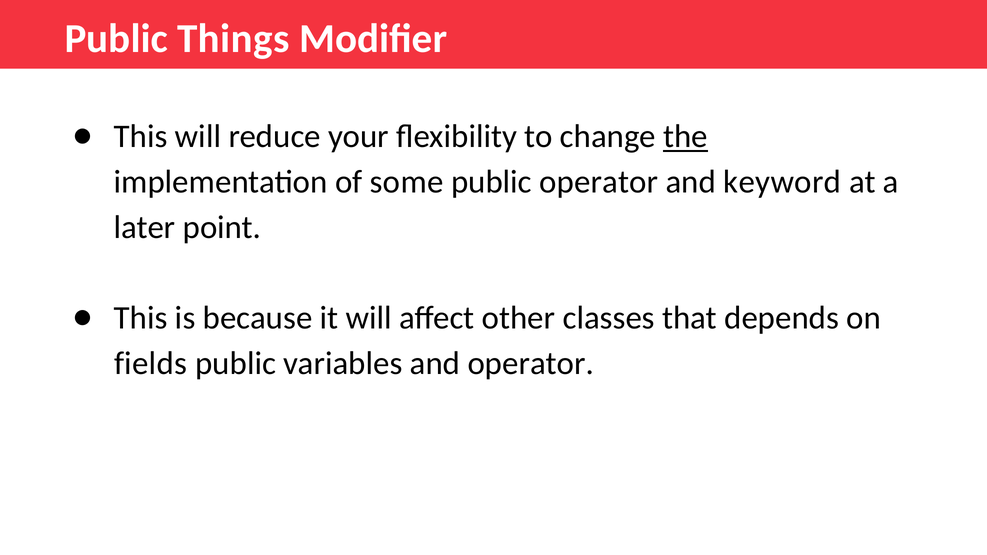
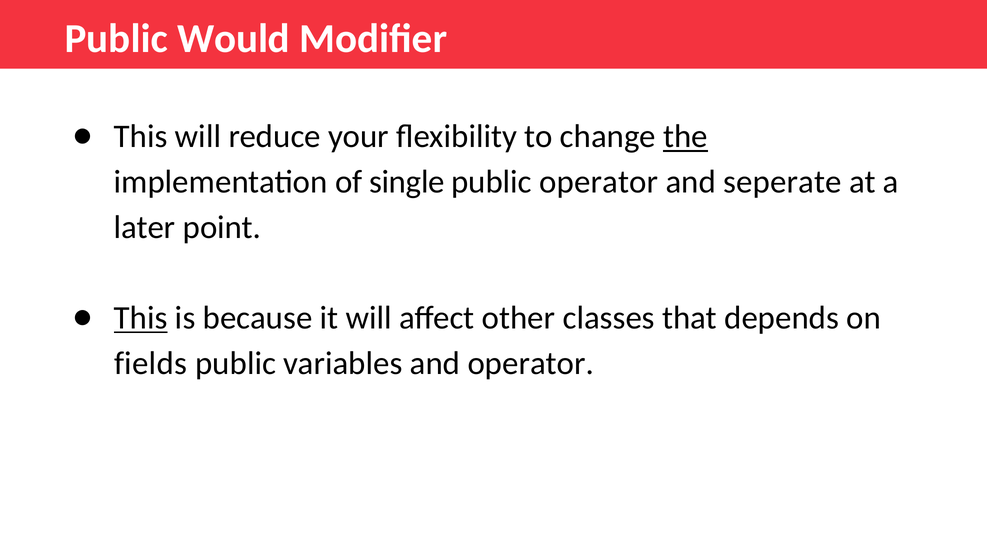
Things: Things -> Would
some: some -> single
keyword: keyword -> seperate
This at (141, 318) underline: none -> present
